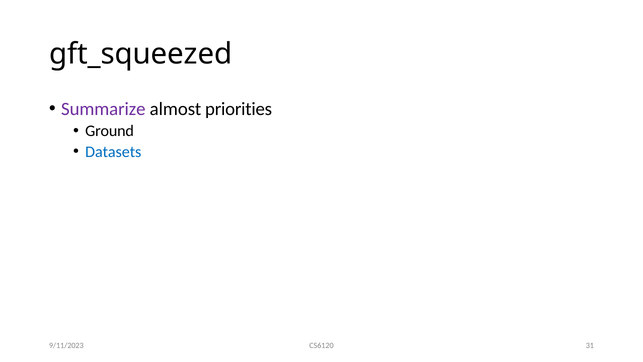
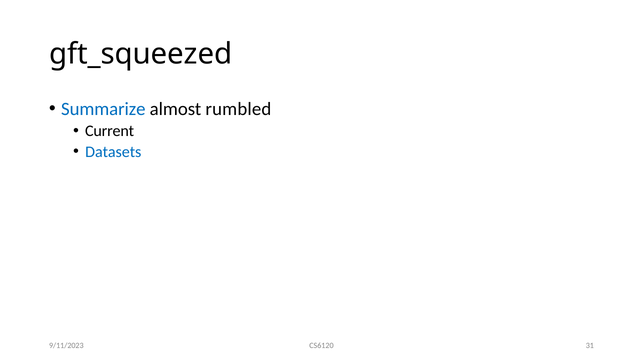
Summarize colour: purple -> blue
priorities: priorities -> rumbled
Ground: Ground -> Current
